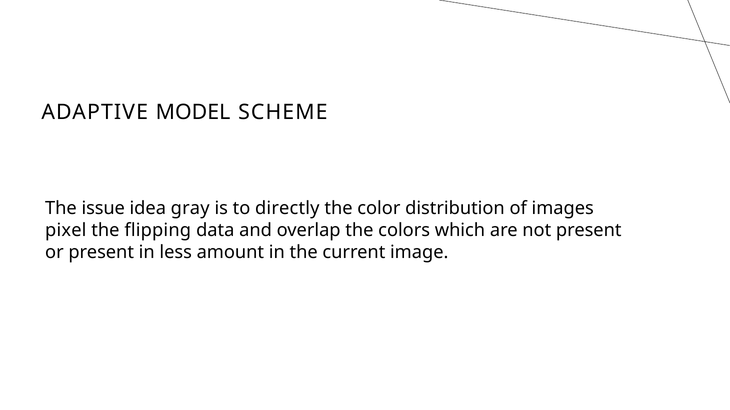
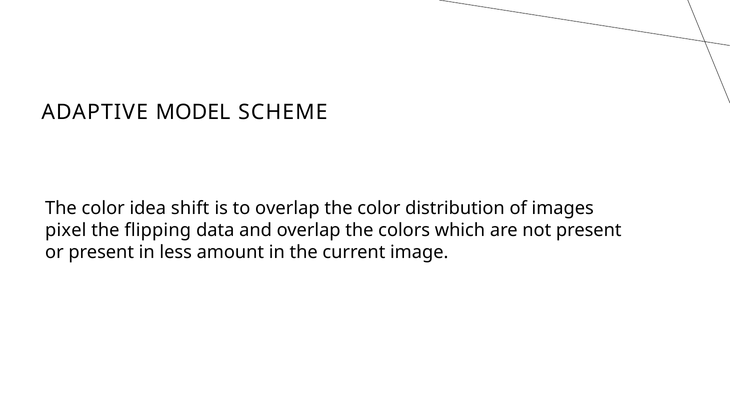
issue at (103, 209): issue -> color
gray: gray -> shift
to directly: directly -> overlap
